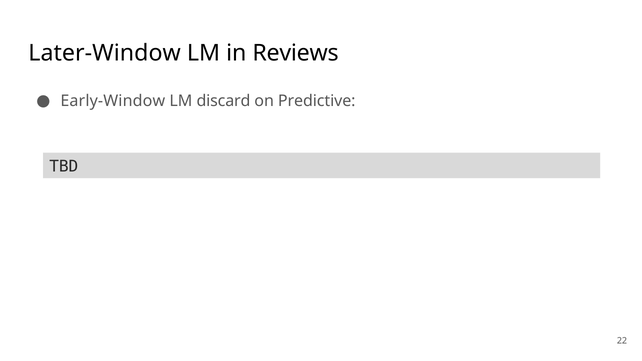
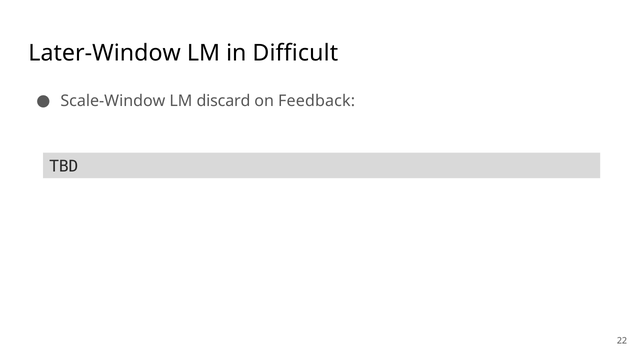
Reviews: Reviews -> Difficult
Early-Window: Early-Window -> Scale-Window
Predictive: Predictive -> Feedback
